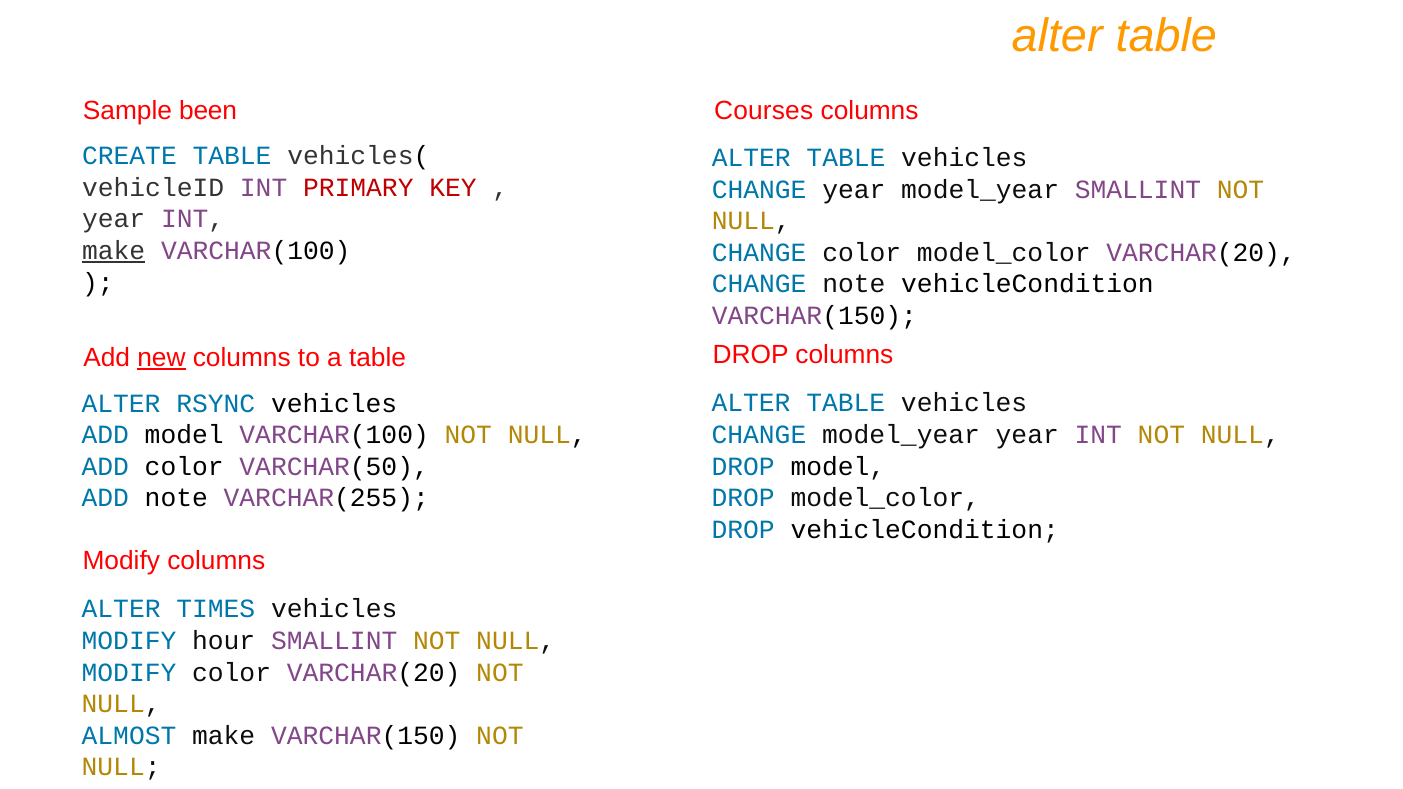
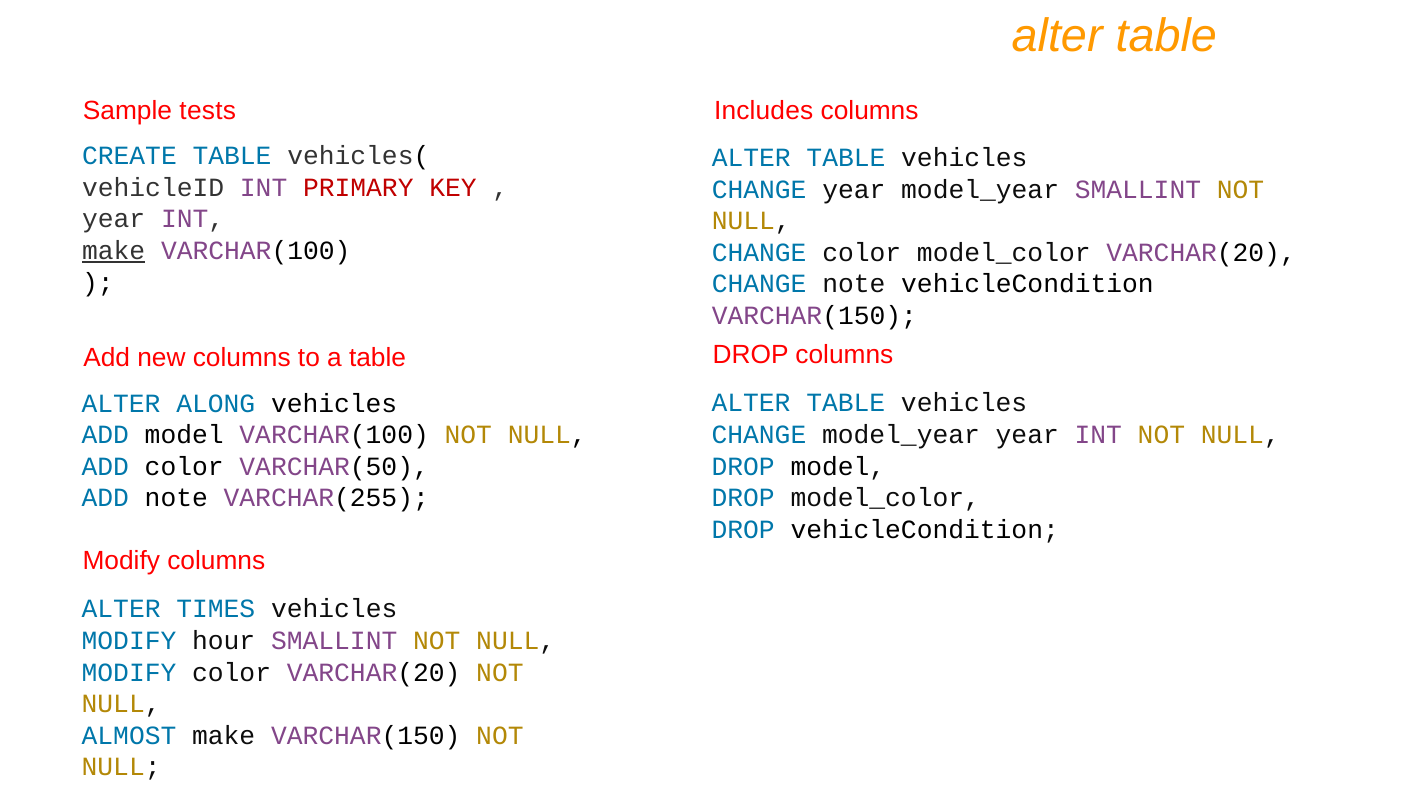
been: been -> tests
Courses: Courses -> Includes
new underline: present -> none
RSYNC: RSYNC -> ALONG
